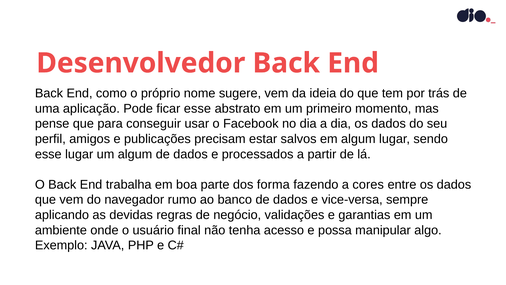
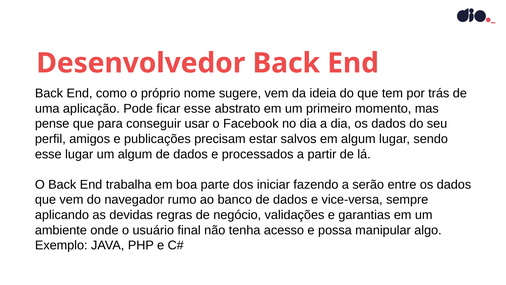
forma: forma -> iniciar
cores: cores -> serão
